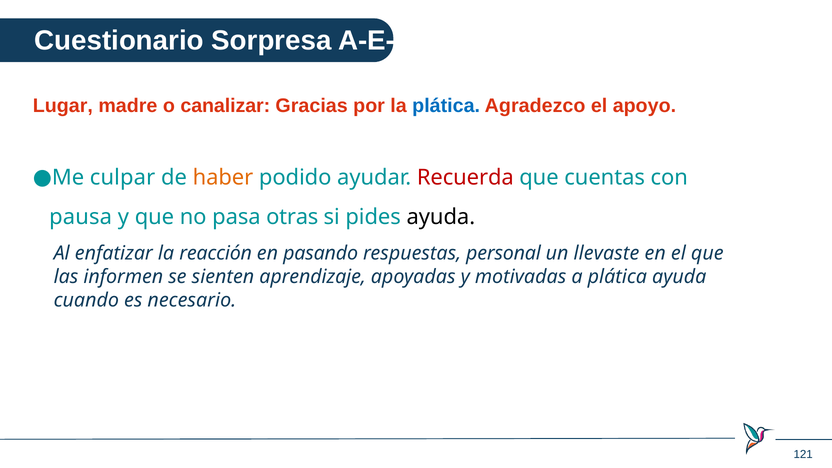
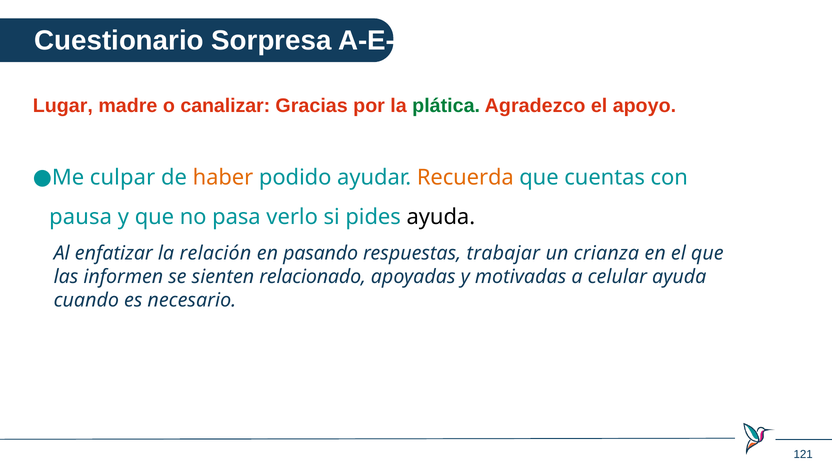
plática at (446, 106) colour: blue -> green
Recuerda colour: red -> orange
otras: otras -> verlo
reacción: reacción -> relación
personal: personal -> trabajar
llevaste: llevaste -> crianza
aprendizaje: aprendizaje -> relacionado
a plática: plática -> celular
